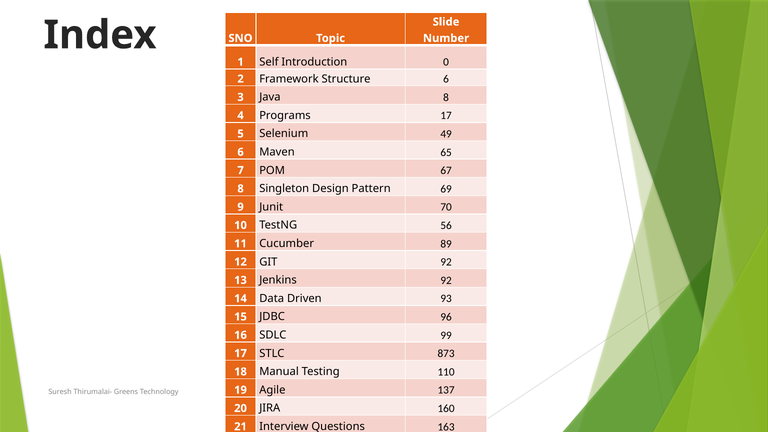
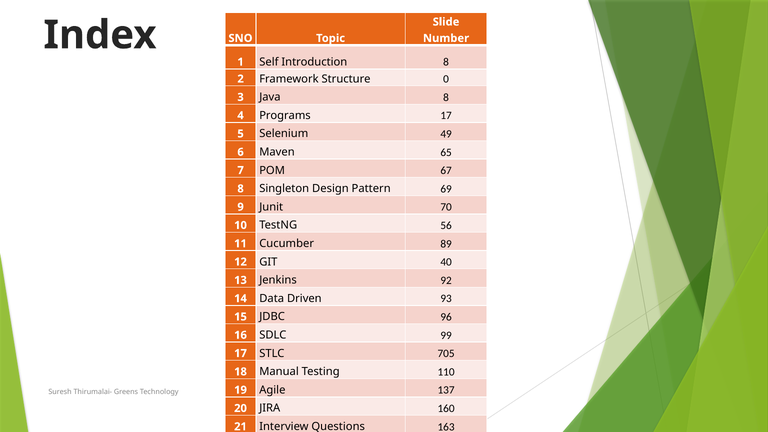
0 at (446, 62): 0 -> 8
6 at (446, 79): 6 -> 0
92 at (446, 262): 92 -> 40
873: 873 -> 705
